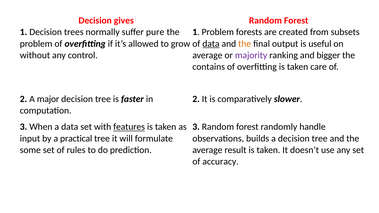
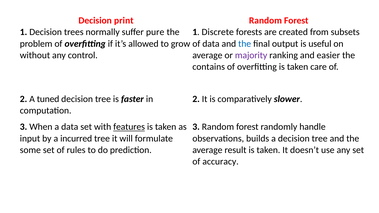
gives: gives -> print
1 Problem: Problem -> Discrete
data at (211, 44) underline: present -> none
the at (245, 44) colour: orange -> blue
bigger: bigger -> easier
major: major -> tuned
practical: practical -> incurred
